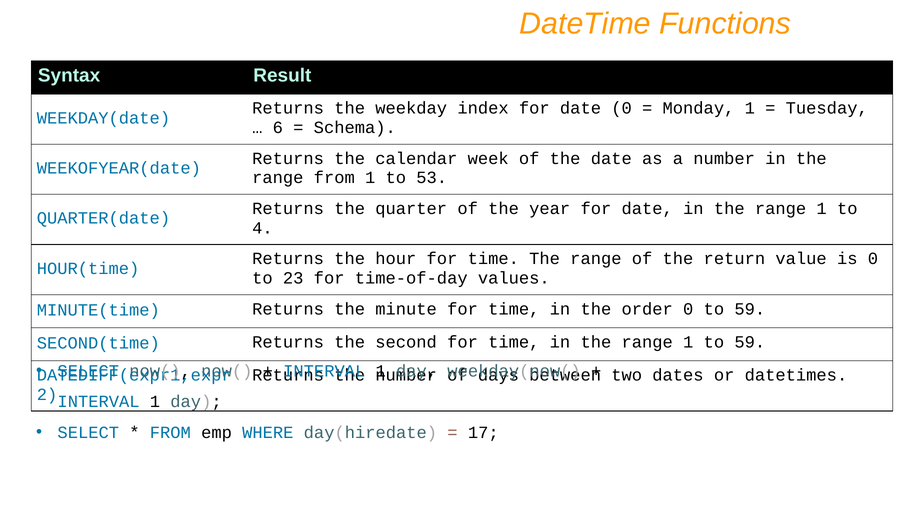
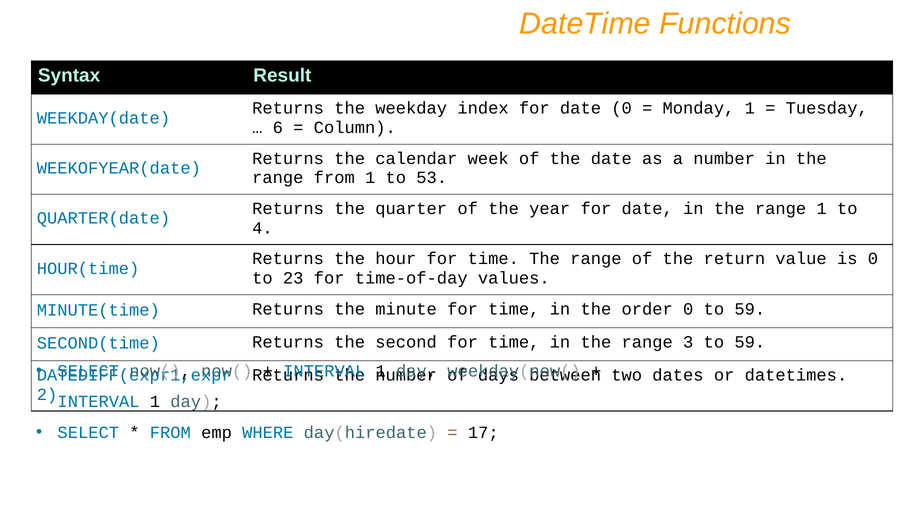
Schema: Schema -> Column
1 at (688, 342): 1 -> 3
